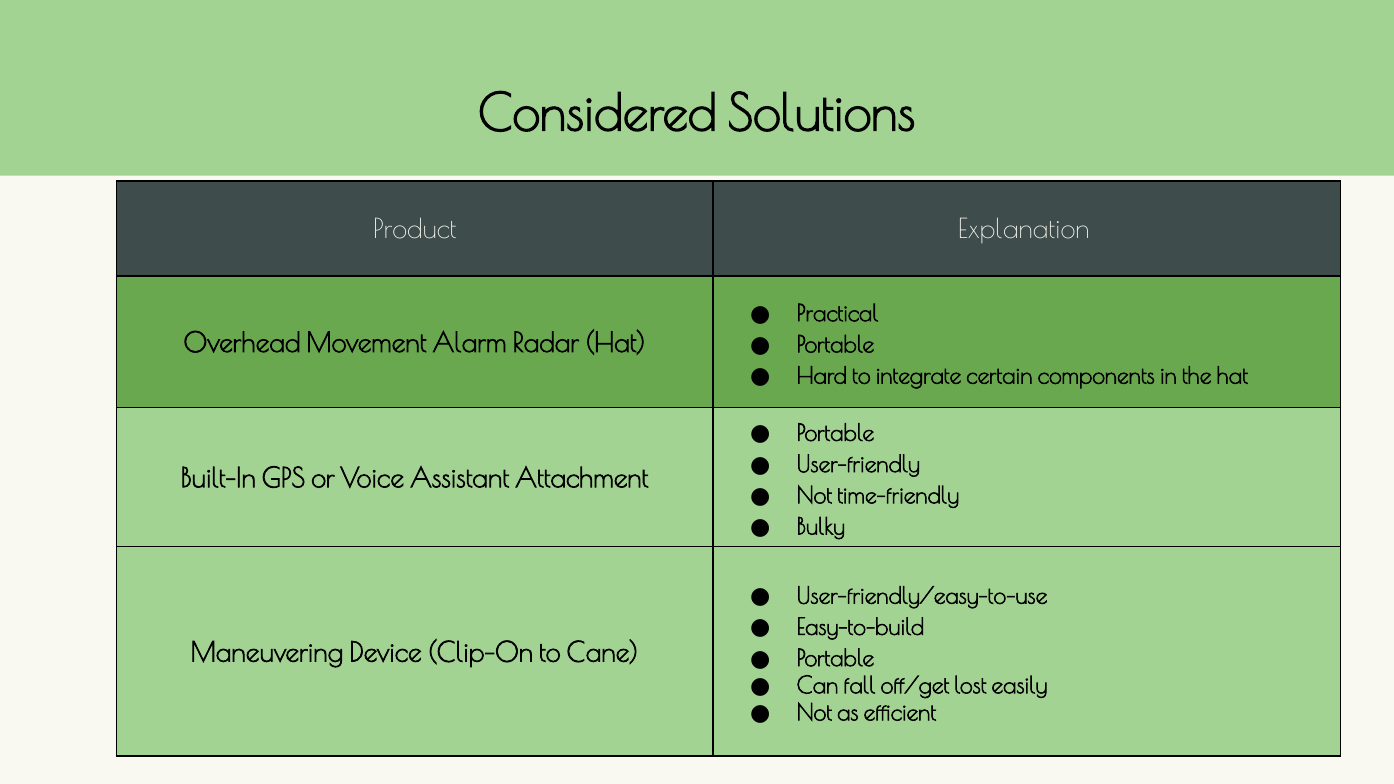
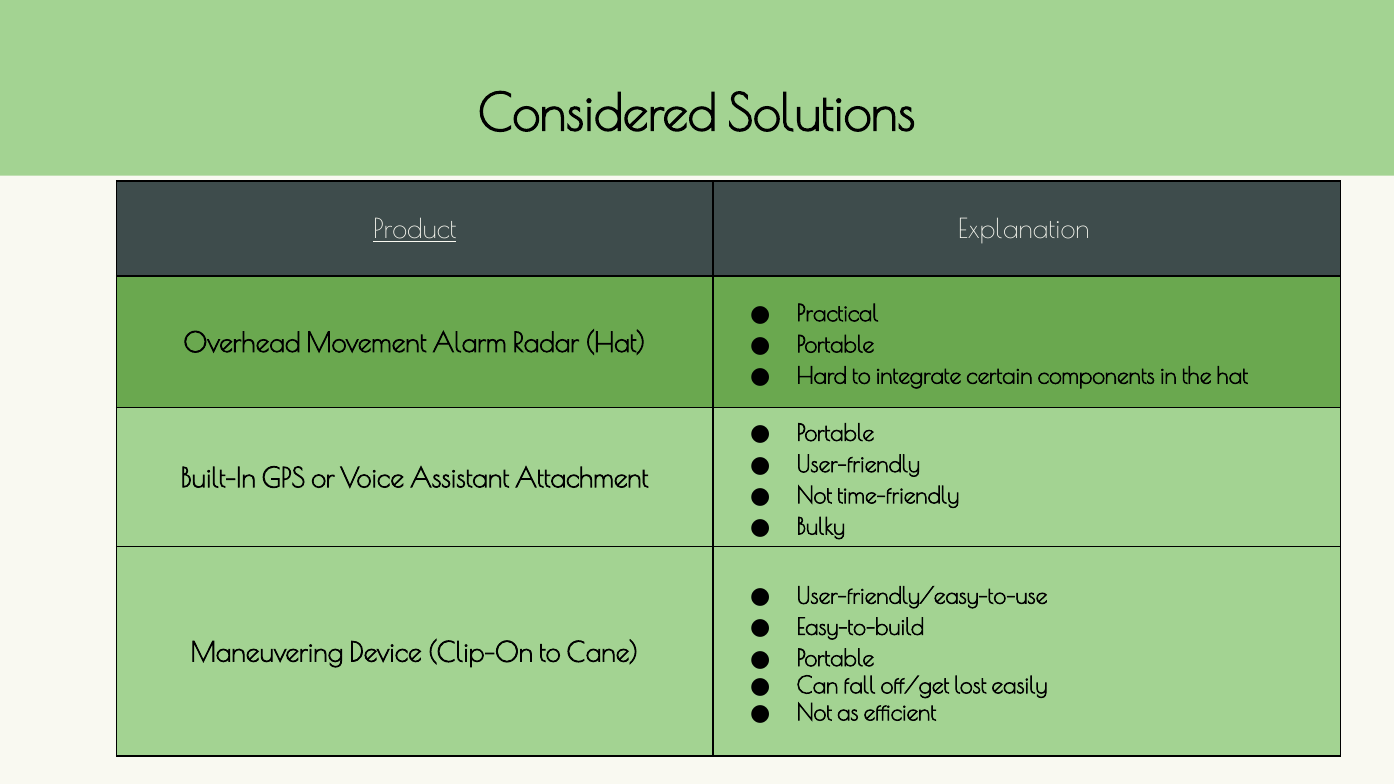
Product underline: none -> present
